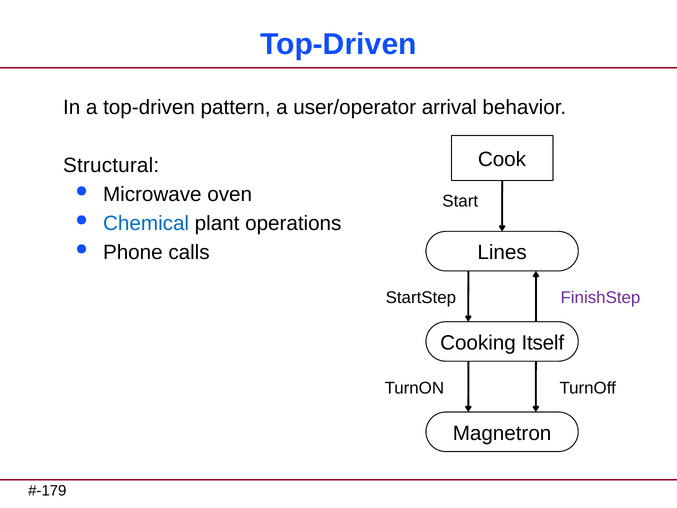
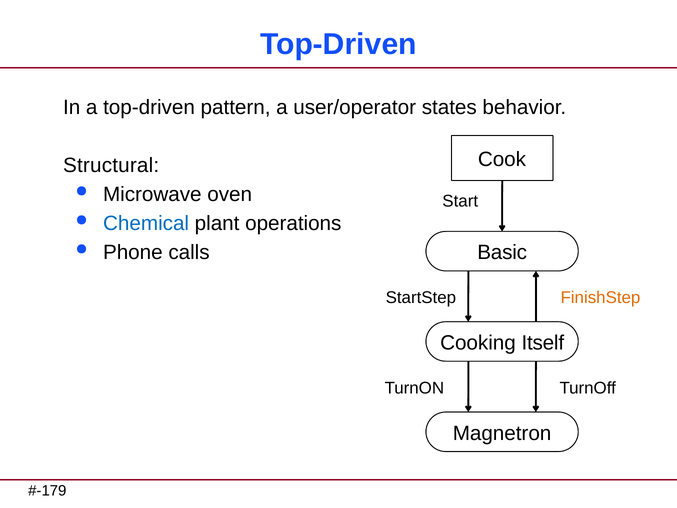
arrival: arrival -> states
Lines: Lines -> Basic
FinishStep colour: purple -> orange
